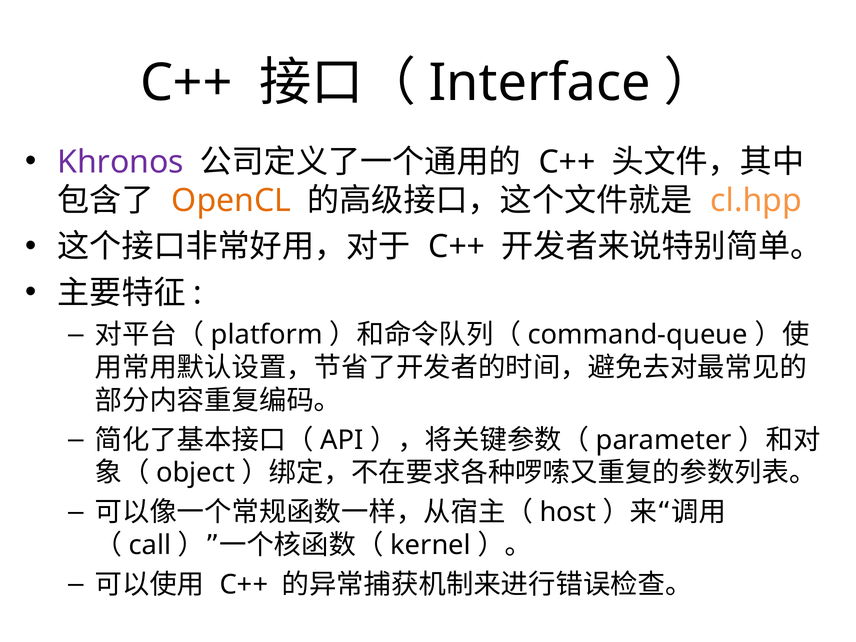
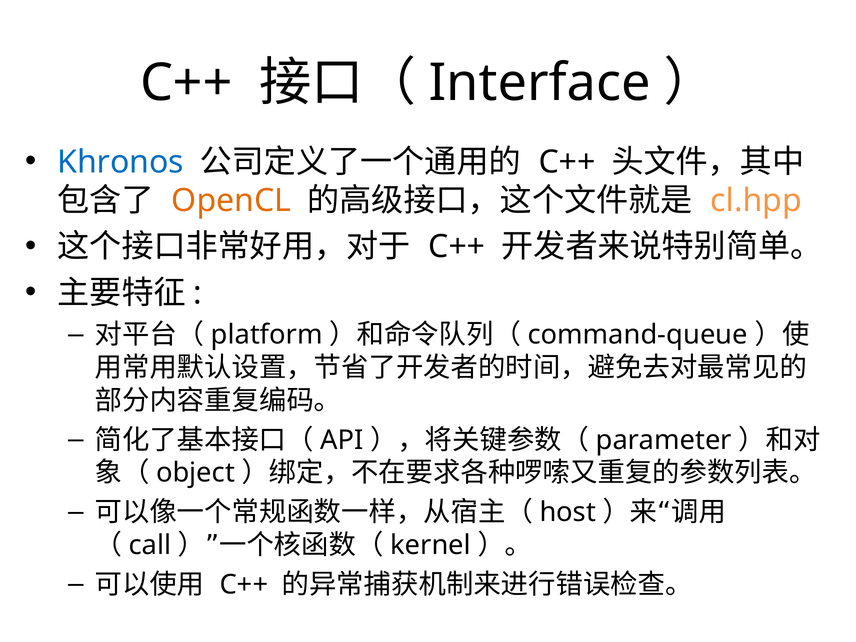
Khronos colour: purple -> blue
